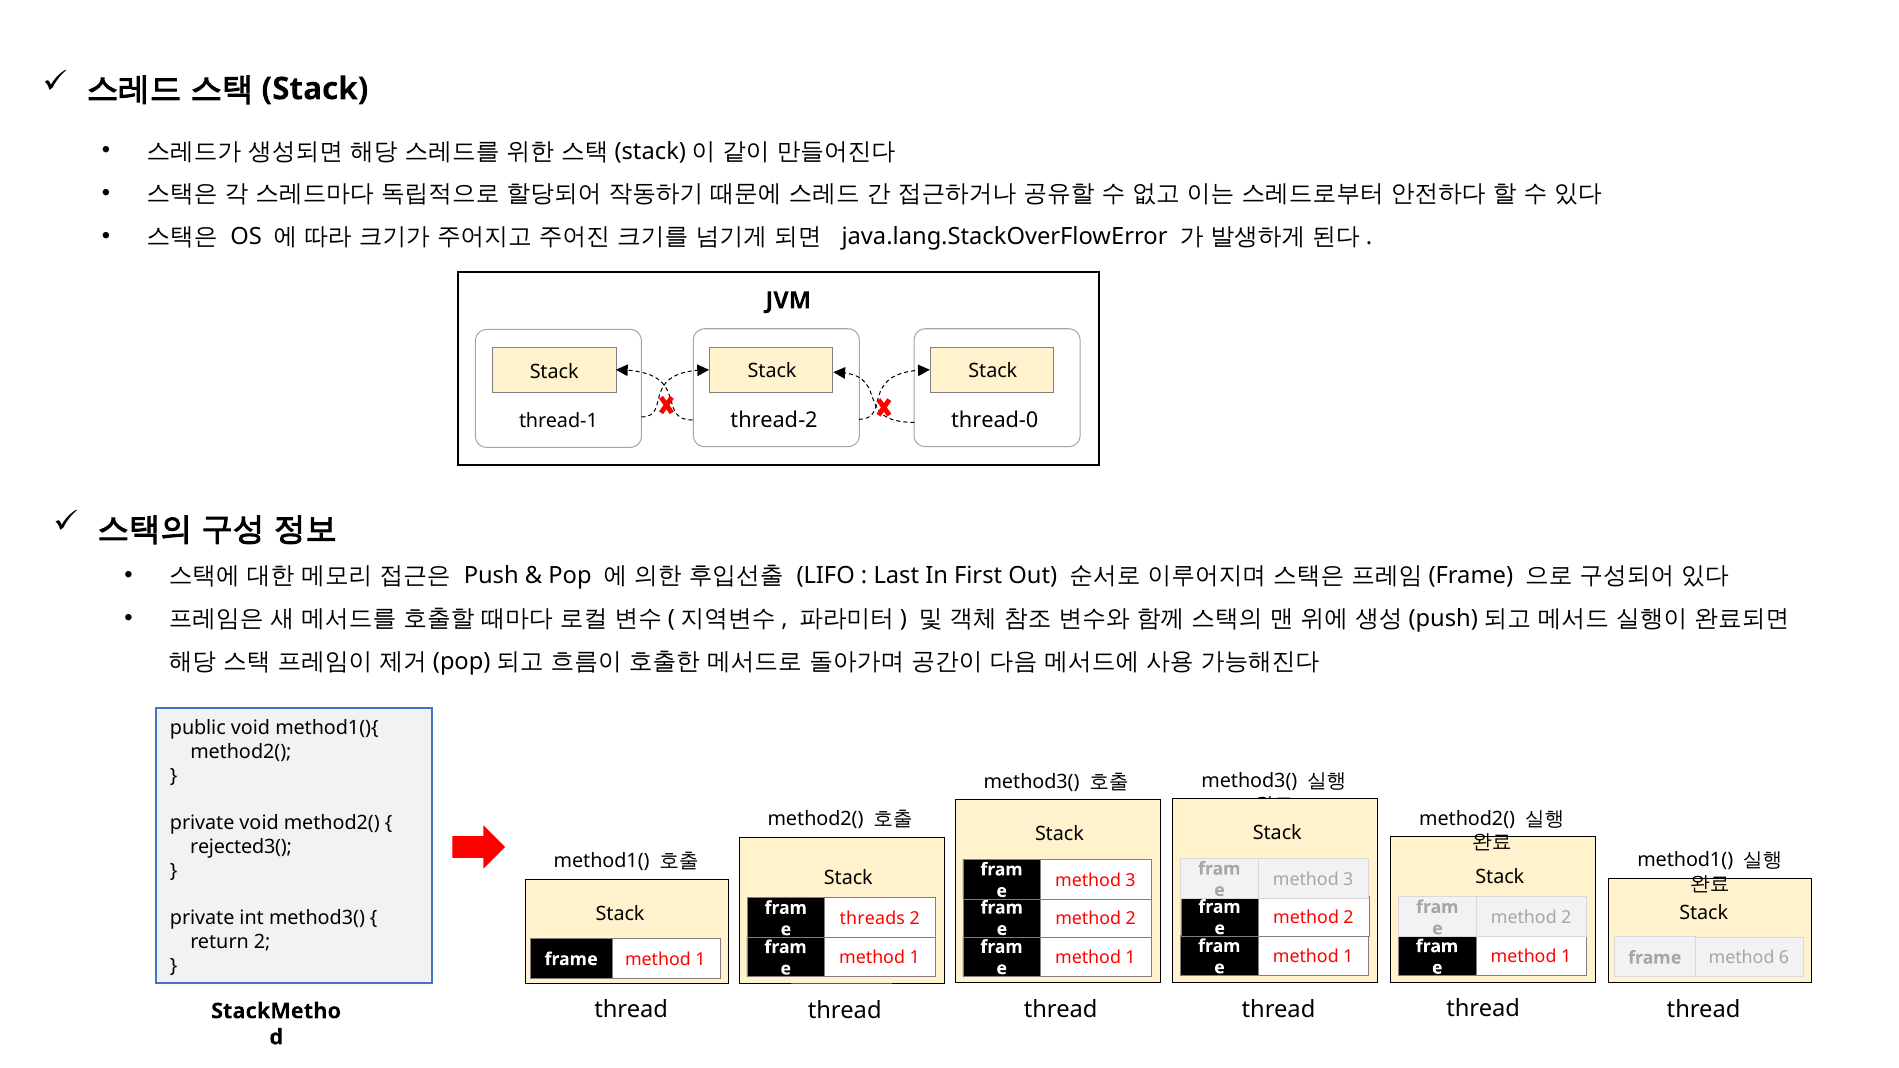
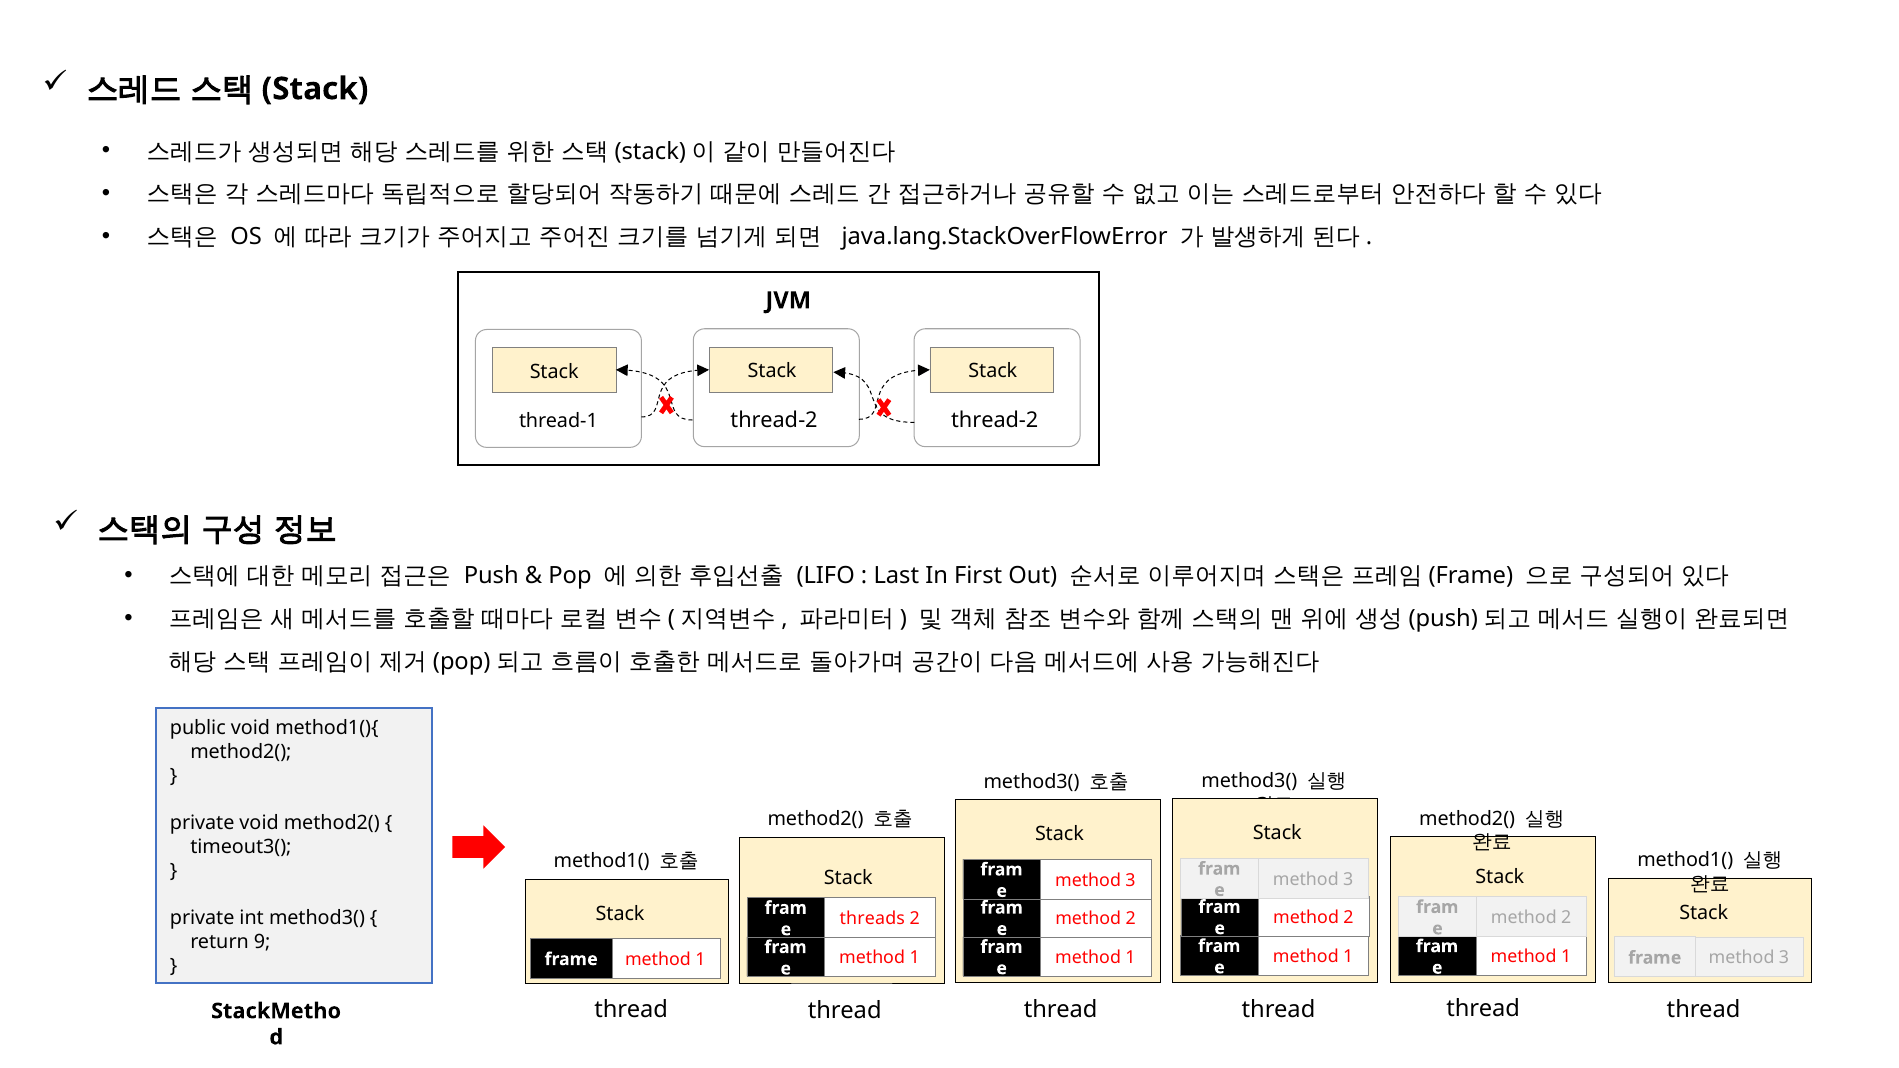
thread-0 at (995, 421): thread-0 -> thread-2
rejected3(: rejected3( -> timeout3(
return 2: 2 -> 9
6 at (1784, 958): 6 -> 3
